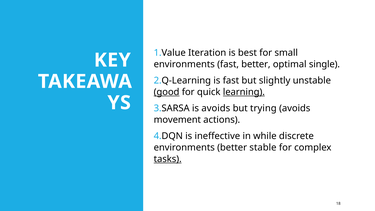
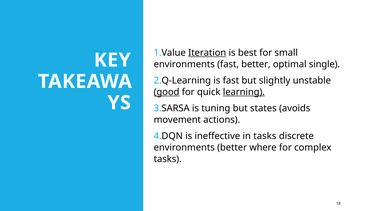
Iteration underline: none -> present
is avoids: avoids -> tuning
trying: trying -> states
in while: while -> tasks
stable: stable -> where
tasks at (168, 159) underline: present -> none
